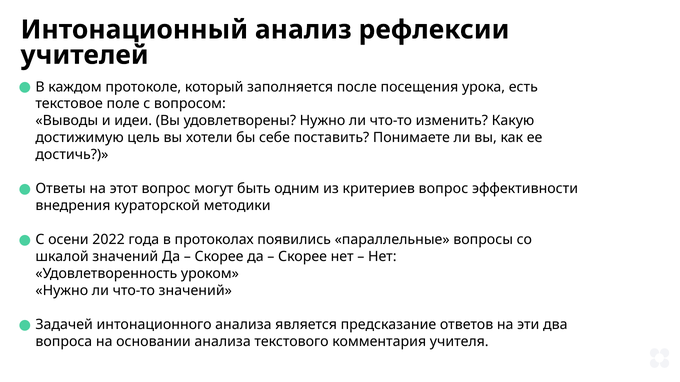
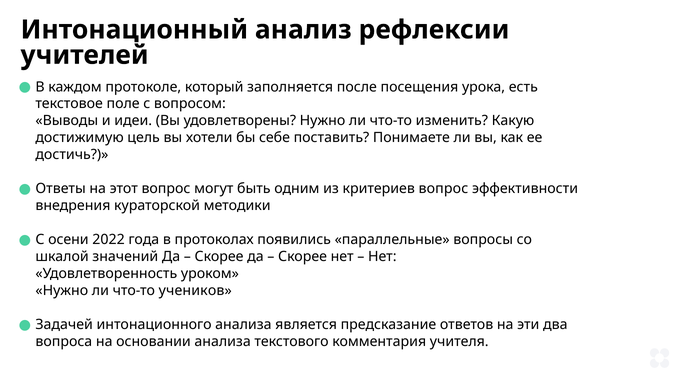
что-то значений: значений -> учеников
